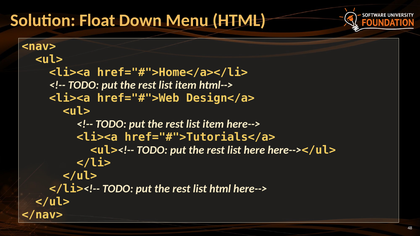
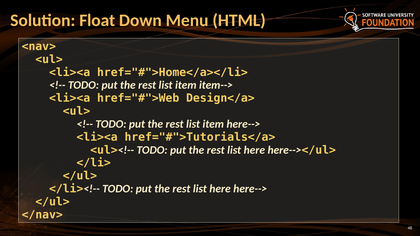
html-->: html--> -> item-->
html at (220, 189): html -> here
